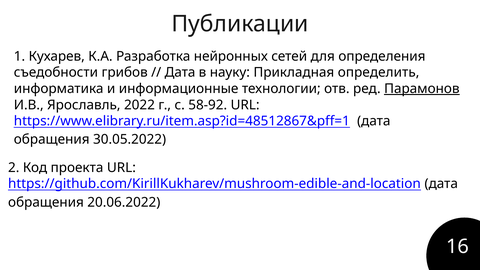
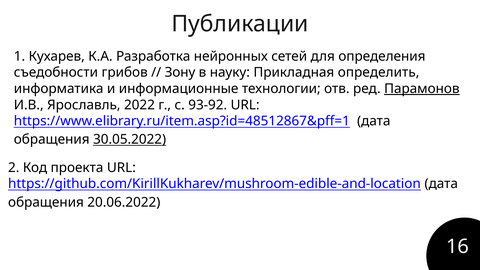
Дата at (180, 73): Дата -> Зону
58-92: 58-92 -> 93-92
30.05.2022 underline: none -> present
